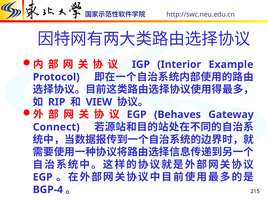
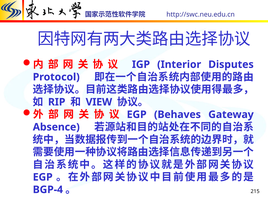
Example: Example -> Disputes
Connect: Connect -> Absence
